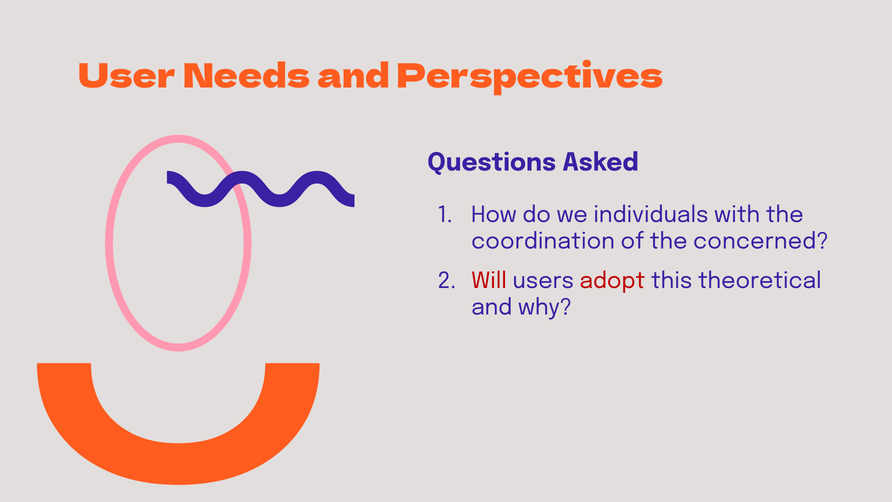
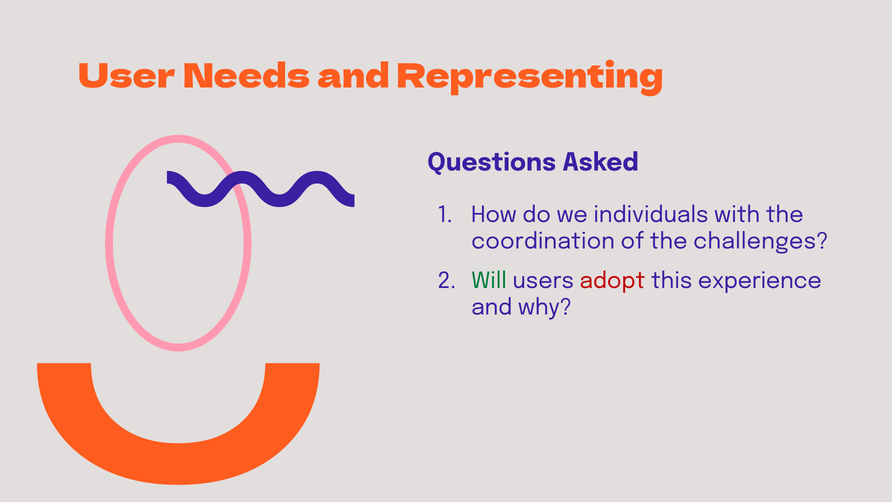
Perspectives: Perspectives -> Representing
concerned: concerned -> challenges
Will colour: red -> green
theoretical: theoretical -> experience
